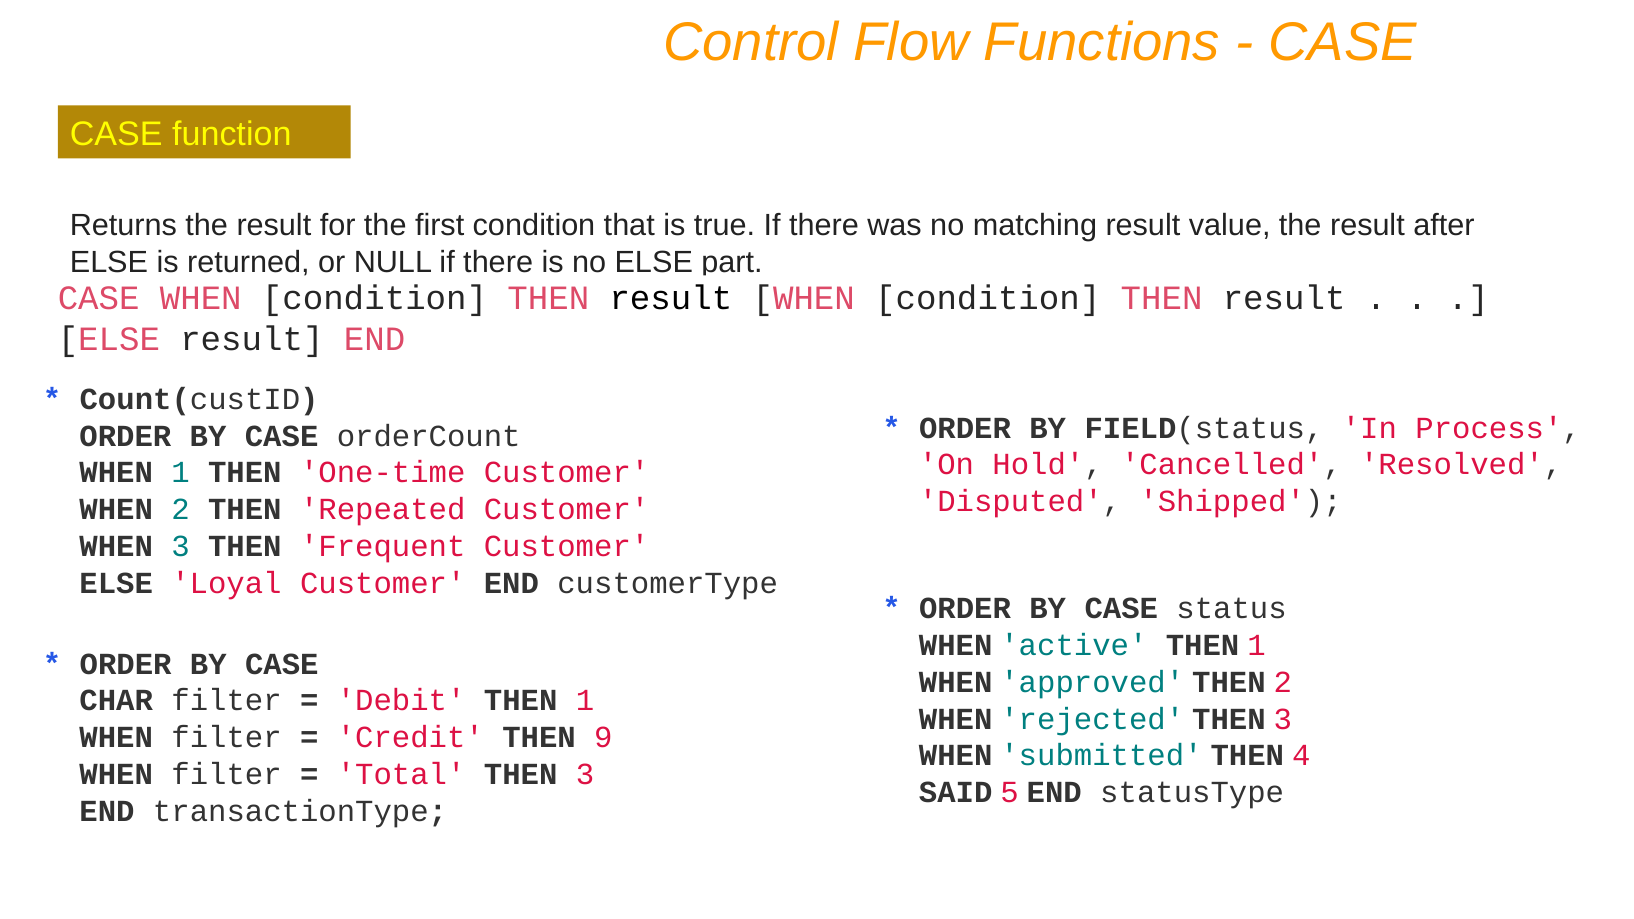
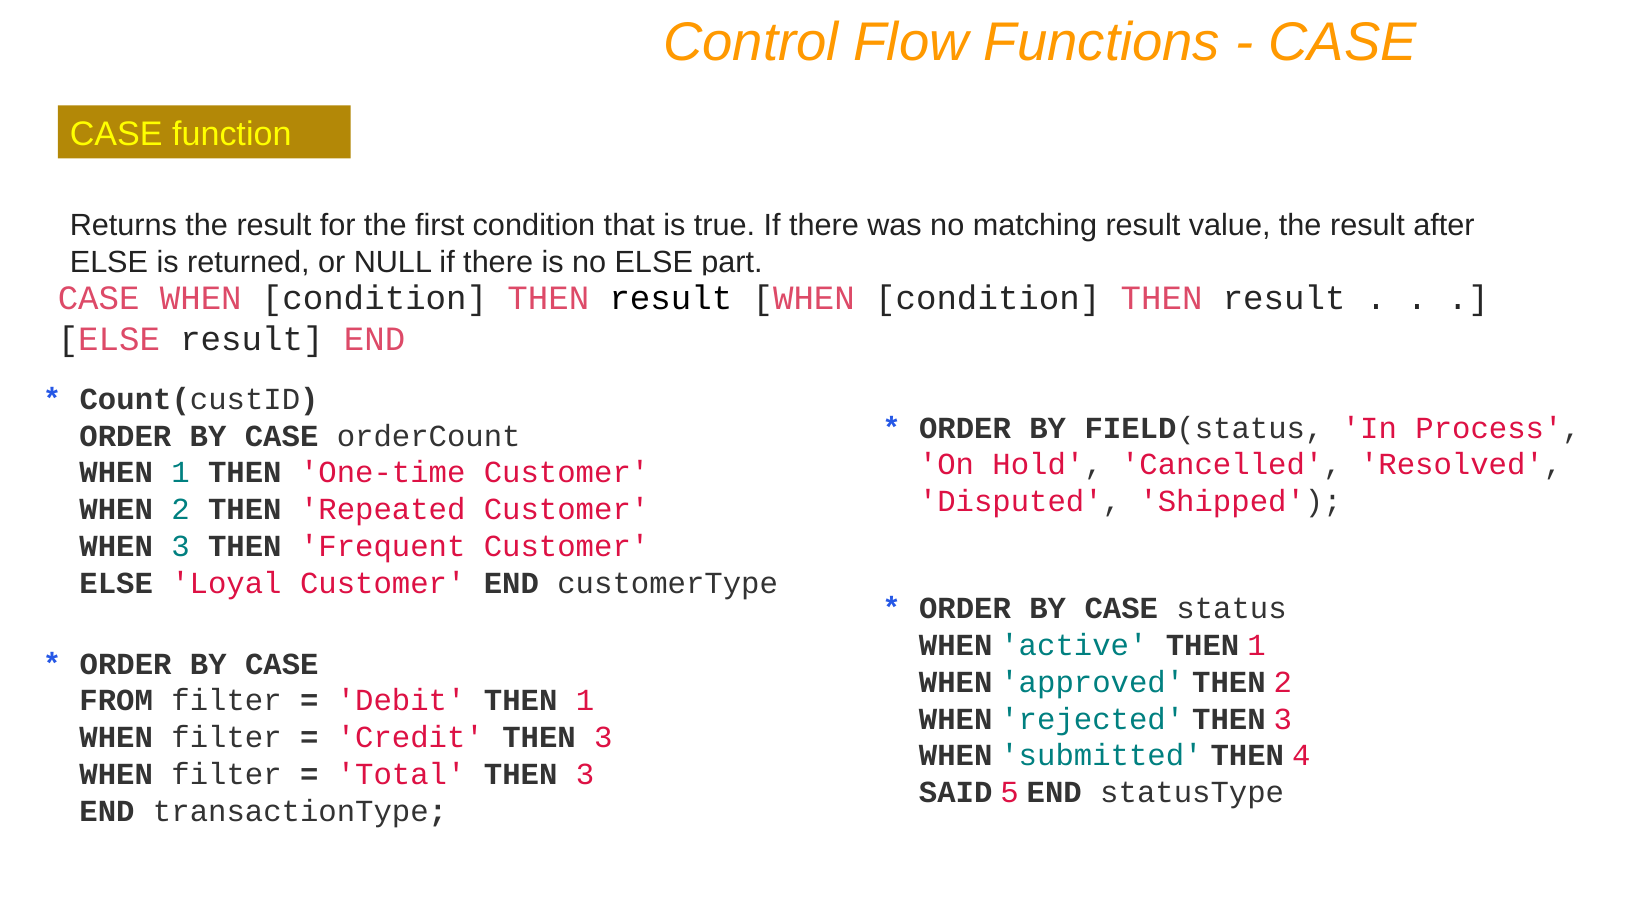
CHAR: CHAR -> FROM
Credit THEN 9: 9 -> 3
